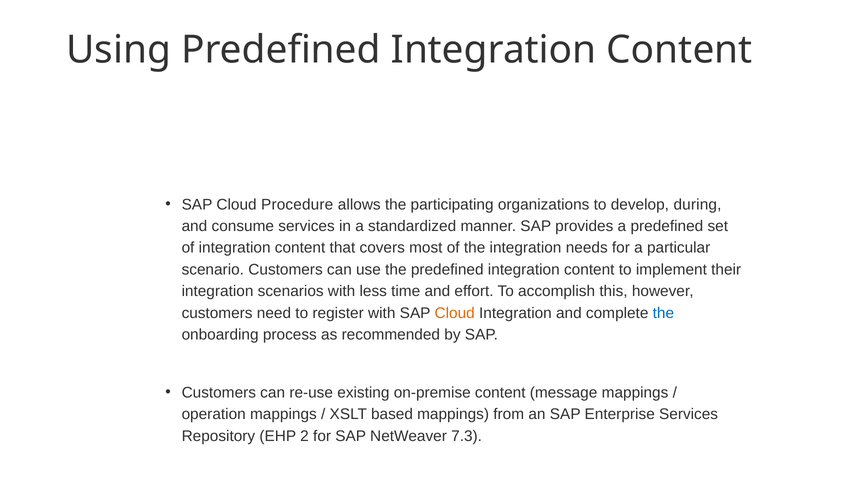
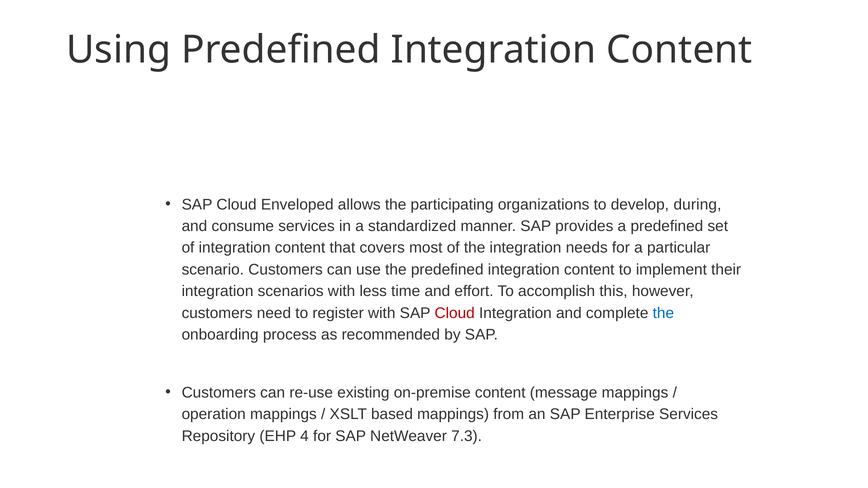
Procedure: Procedure -> Enveloped
Cloud at (455, 313) colour: orange -> red
EHP 2: 2 -> 4
